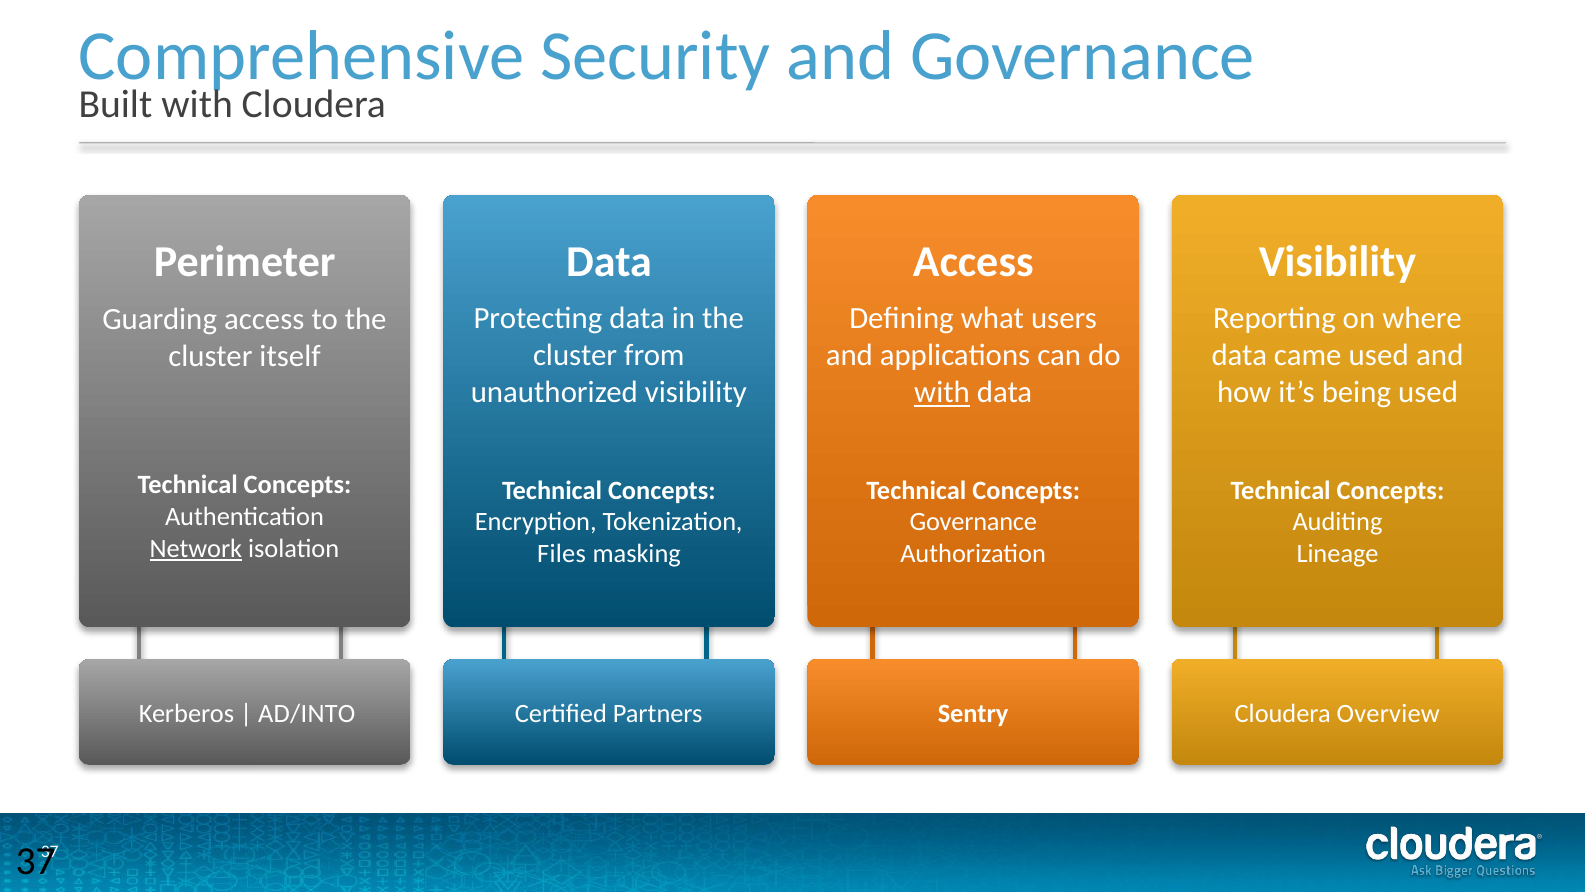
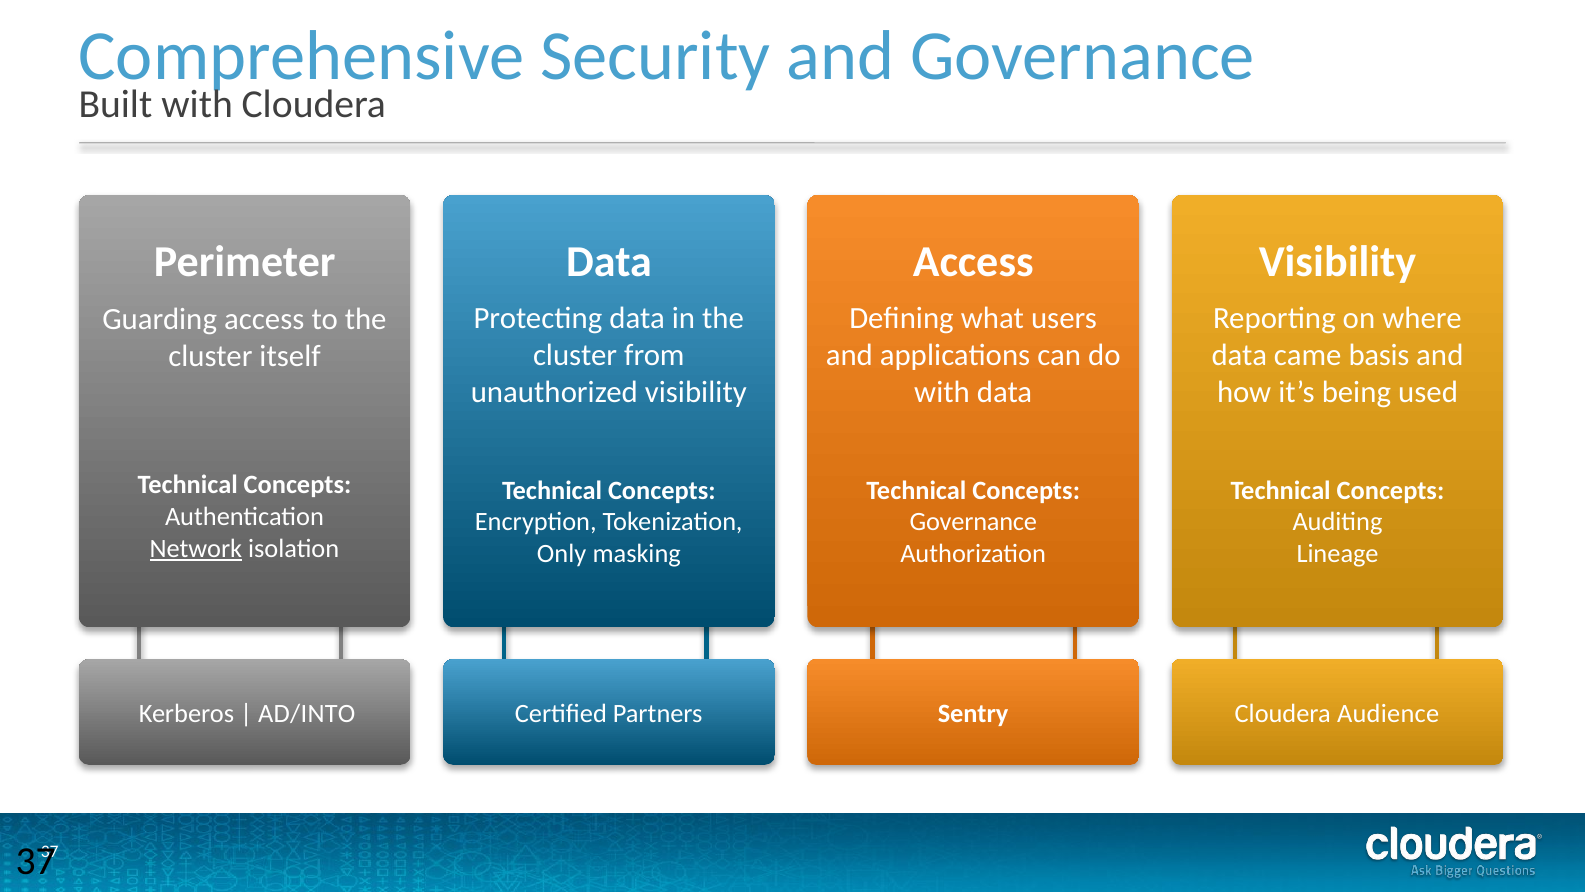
came used: used -> basis
with at (942, 393) underline: present -> none
Files: Files -> Only
Overview: Overview -> Audience
